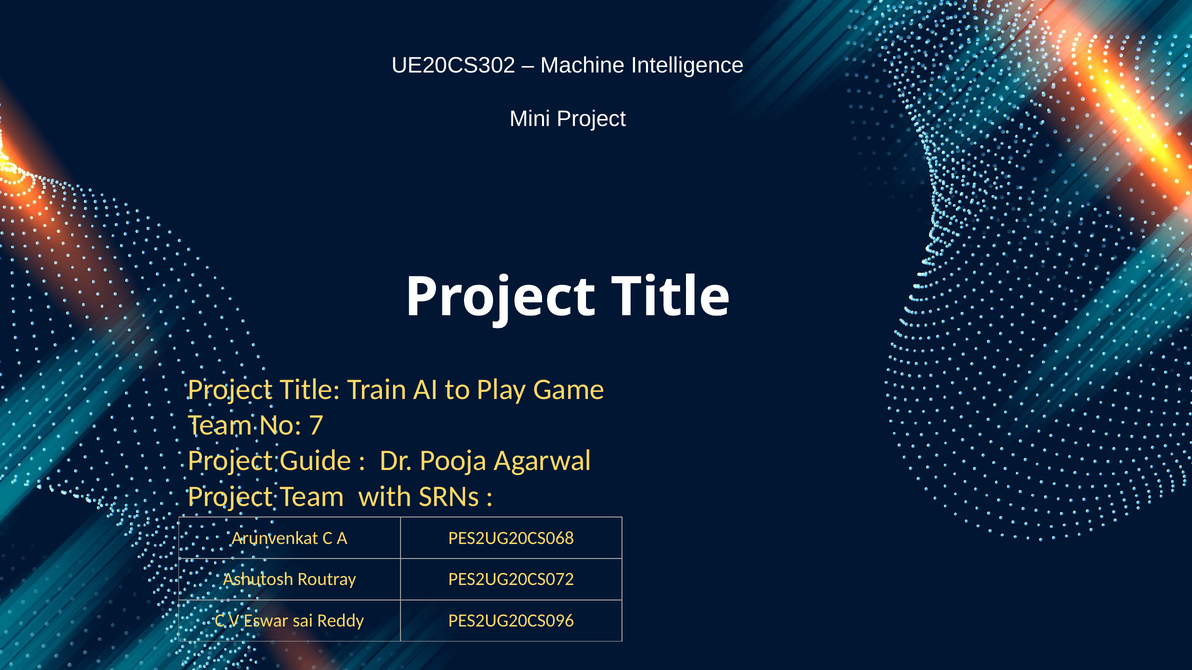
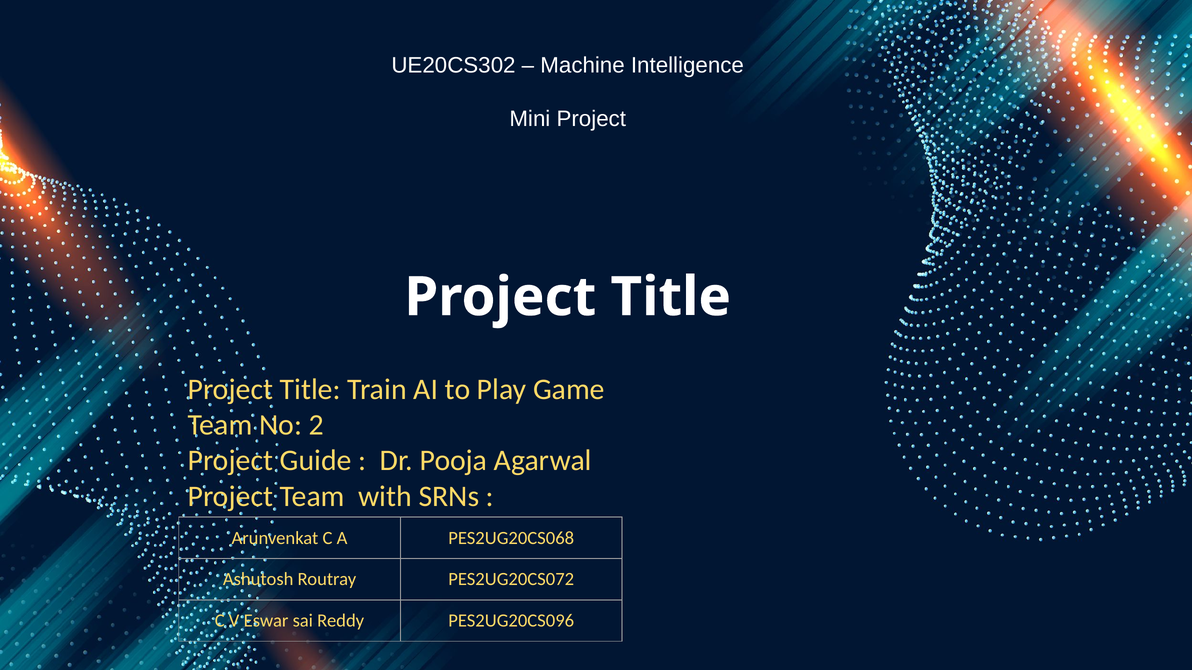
7: 7 -> 2
